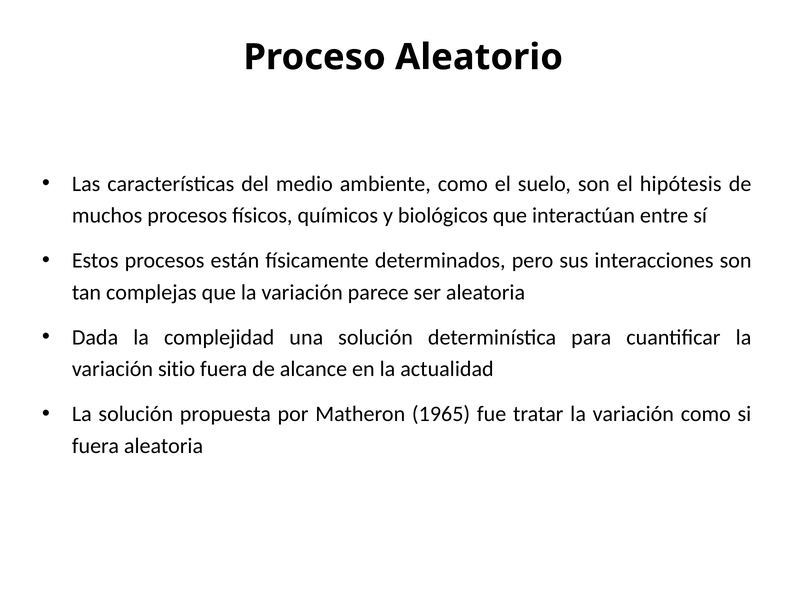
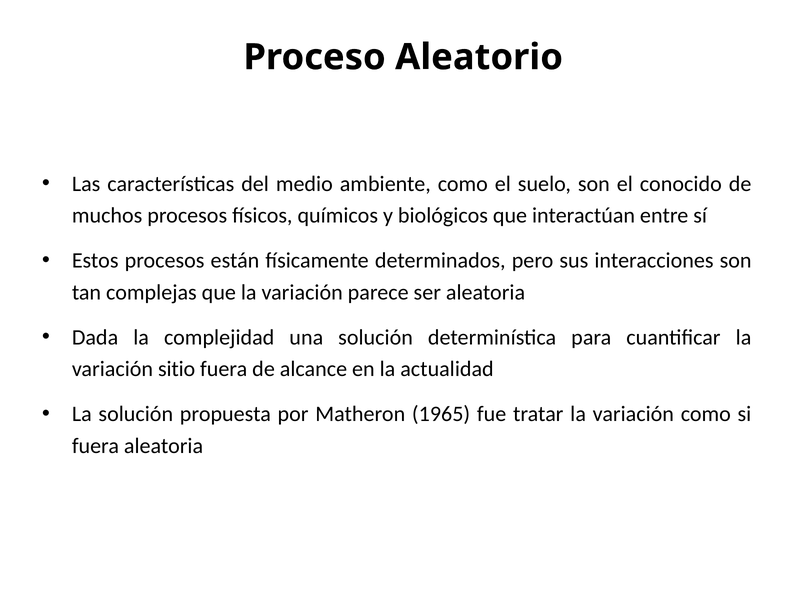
hipótesis: hipótesis -> conocido
